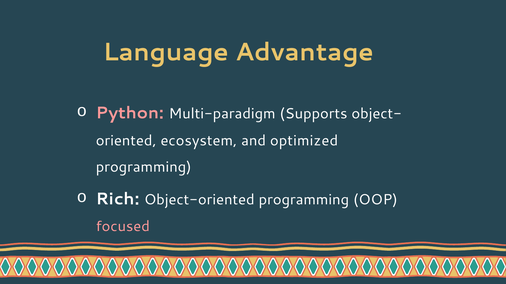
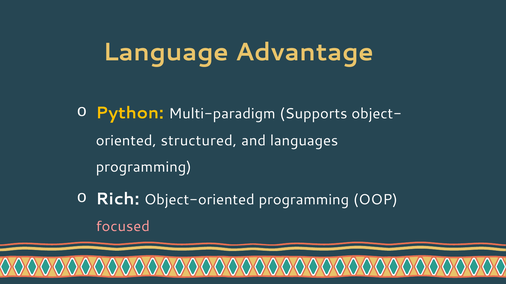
Python colour: pink -> yellow
ecosystem: ecosystem -> structured
optimized: optimized -> languages
